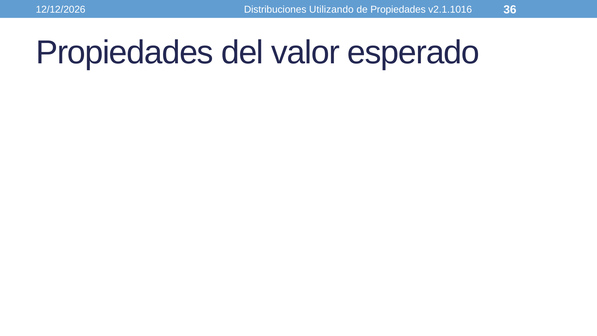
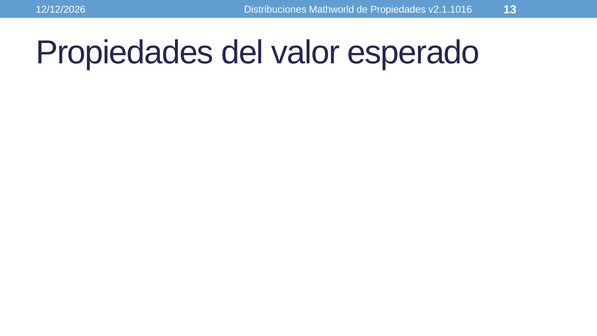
Utilizando: Utilizando -> Mathworld
36: 36 -> 13
